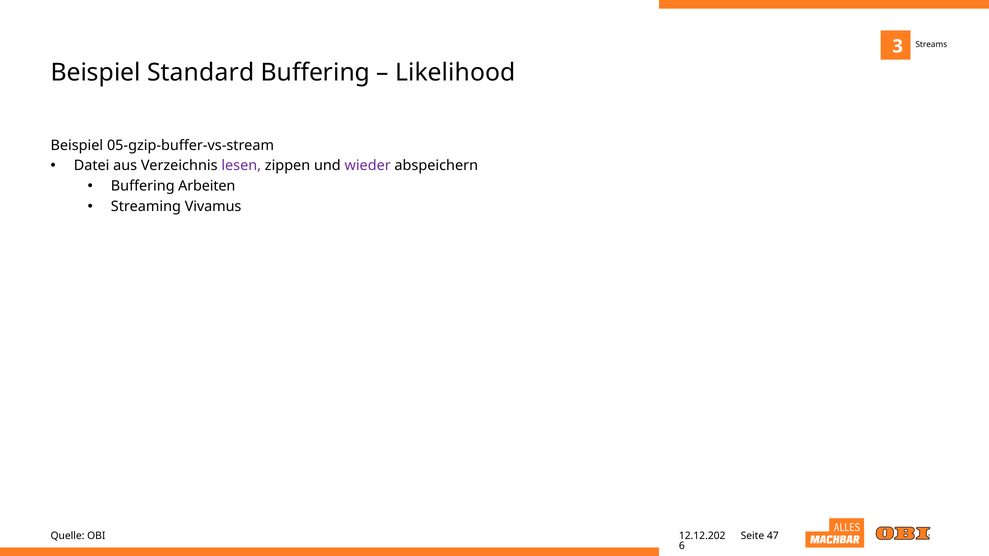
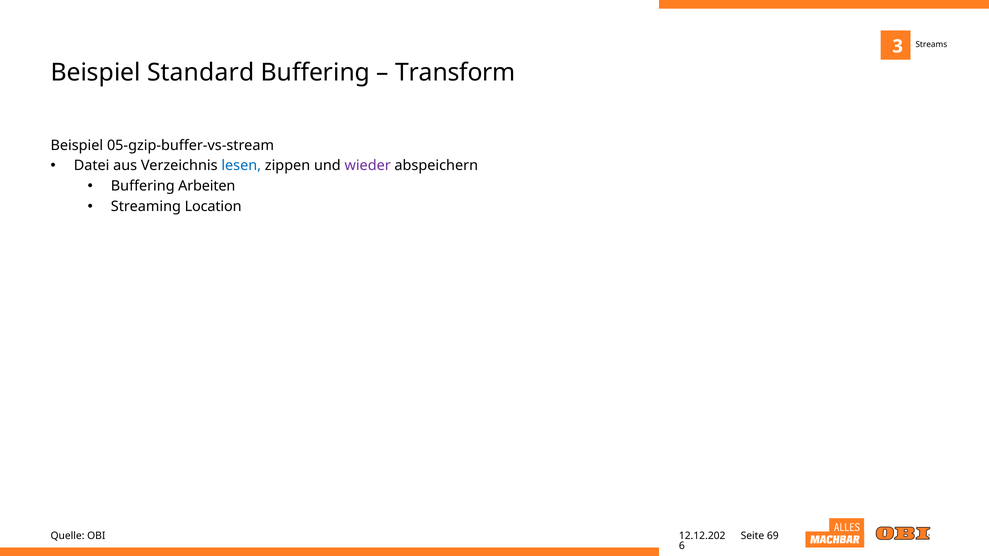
Likelihood: Likelihood -> Transform
lesen colour: purple -> blue
Vivamus: Vivamus -> Location
47: 47 -> 69
